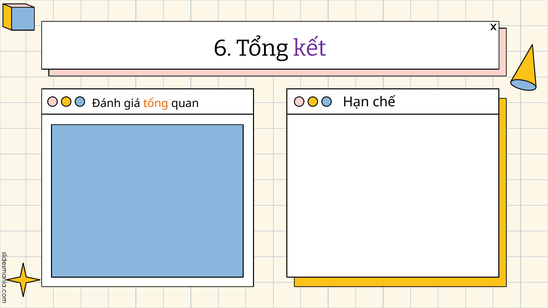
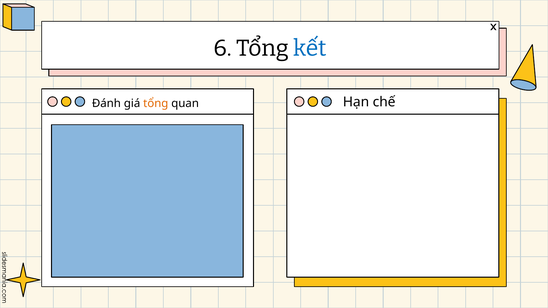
kết colour: purple -> blue
